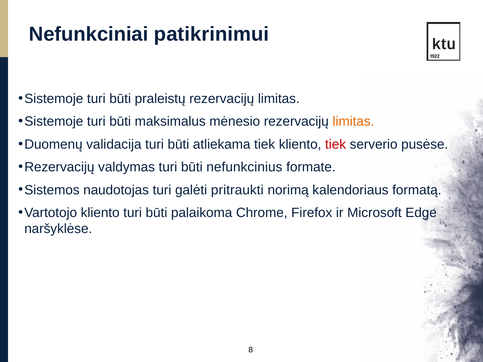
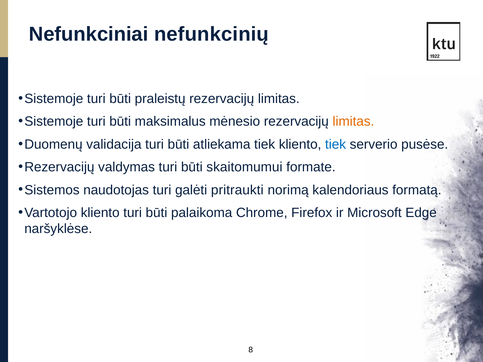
patikrinimui: patikrinimui -> nefunkcinių
tiek at (336, 144) colour: red -> blue
nefunkcinius: nefunkcinius -> skaitomumui
